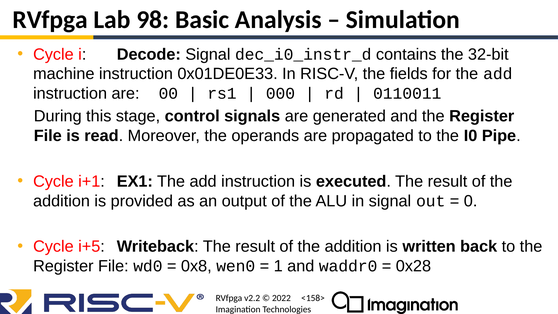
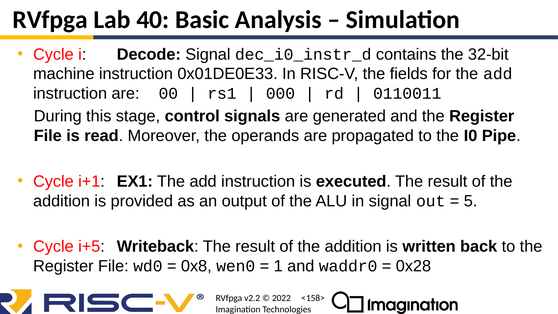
98: 98 -> 40
0: 0 -> 5
